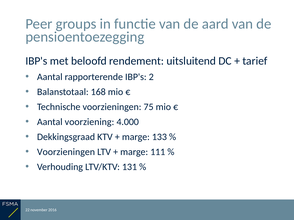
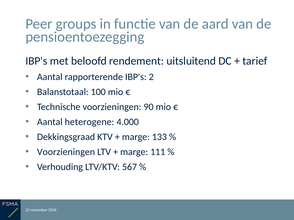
168: 168 -> 100
75: 75 -> 90
voorziening: voorziening -> heterogene
131: 131 -> 567
